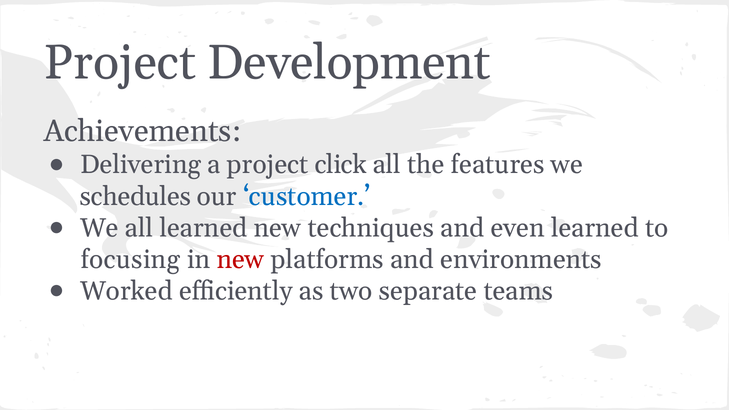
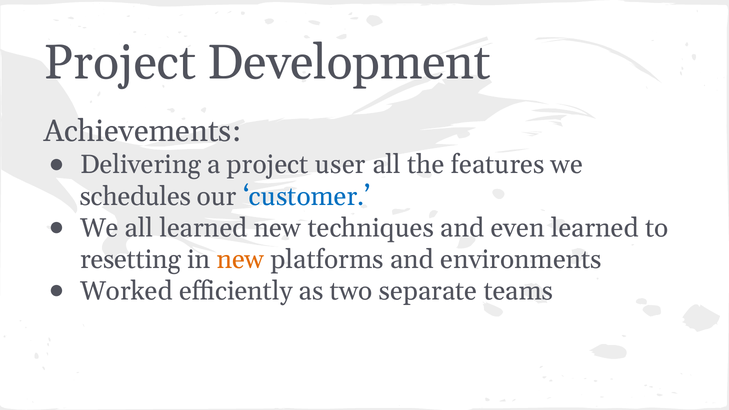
click: click -> user
focusing: focusing -> resetting
new at (241, 260) colour: red -> orange
